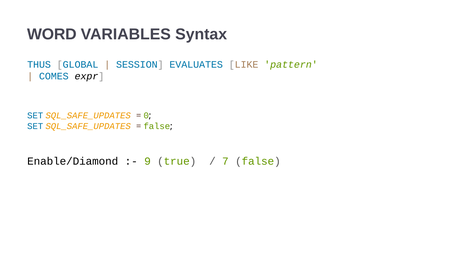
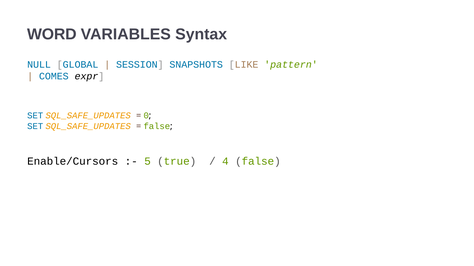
THUS: THUS -> NULL
EVALUATES: EVALUATES -> SNAPSHOTS
Enable/Diamond: Enable/Diamond -> Enable/Cursors
9: 9 -> 5
7: 7 -> 4
